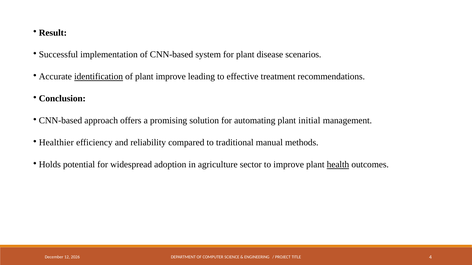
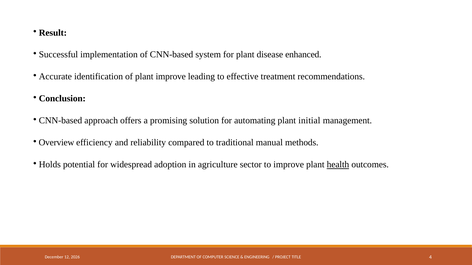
scenarios: scenarios -> enhanced
identification underline: present -> none
Healthier: Healthier -> Overview
